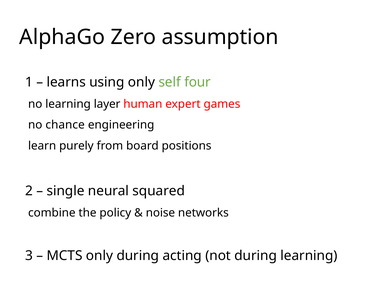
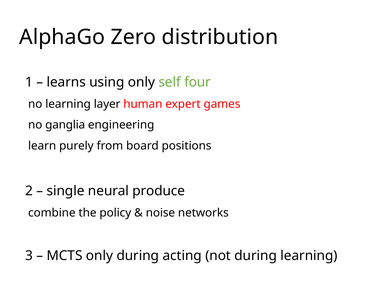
assumption: assumption -> distribution
chance: chance -> ganglia
squared: squared -> produce
